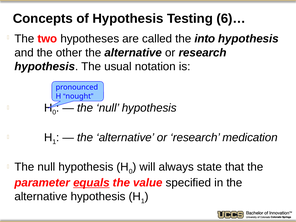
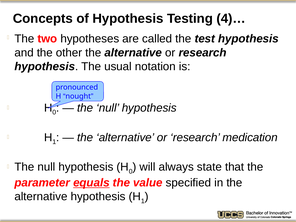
6)…: 6)… -> 4)…
into: into -> test
